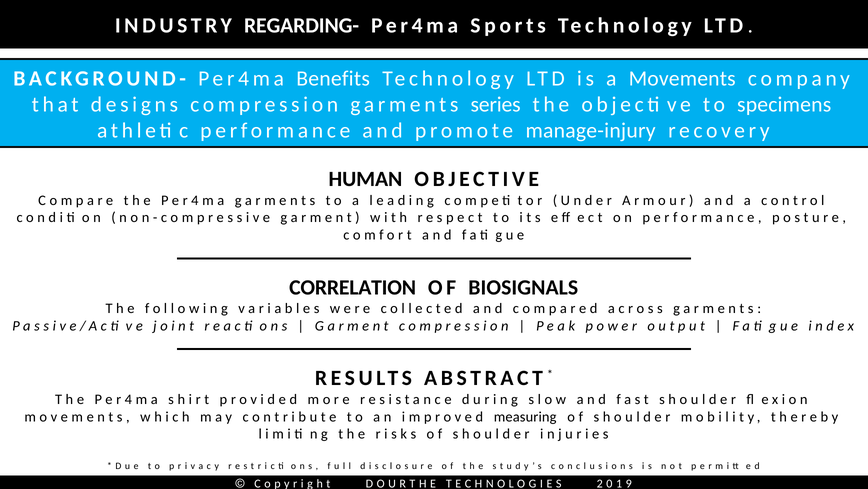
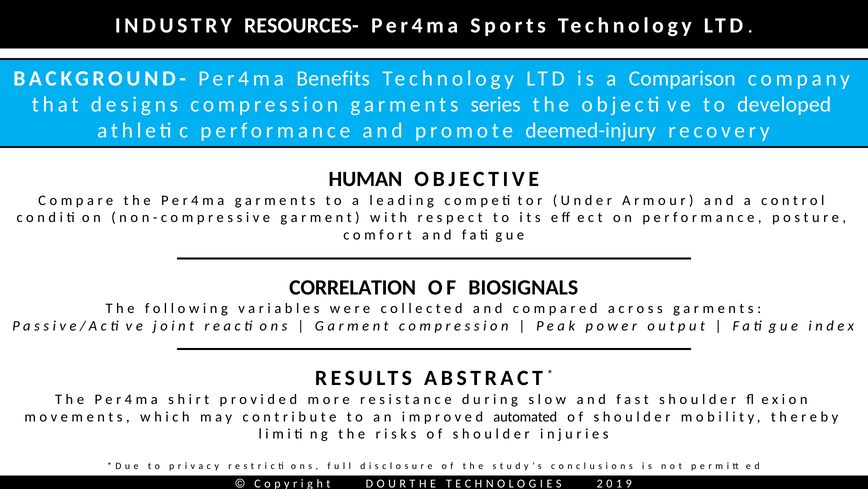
REGARDING-: REGARDING- -> RESOURCES-
Movements: Movements -> Comparison
specimens: specimens -> developed
manage-injury: manage-injury -> deemed-injury
measuring: measuring -> automated
